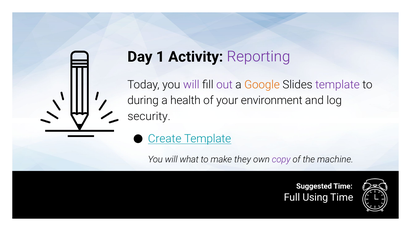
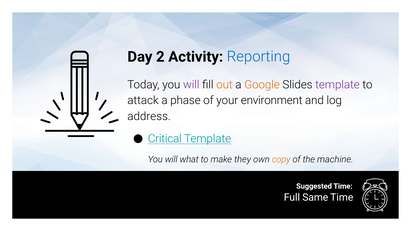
1: 1 -> 2
Reporting colour: purple -> blue
out colour: purple -> orange
during: during -> attack
health: health -> phase
security: security -> address
Create: Create -> Critical
copy colour: purple -> orange
Using: Using -> Same
